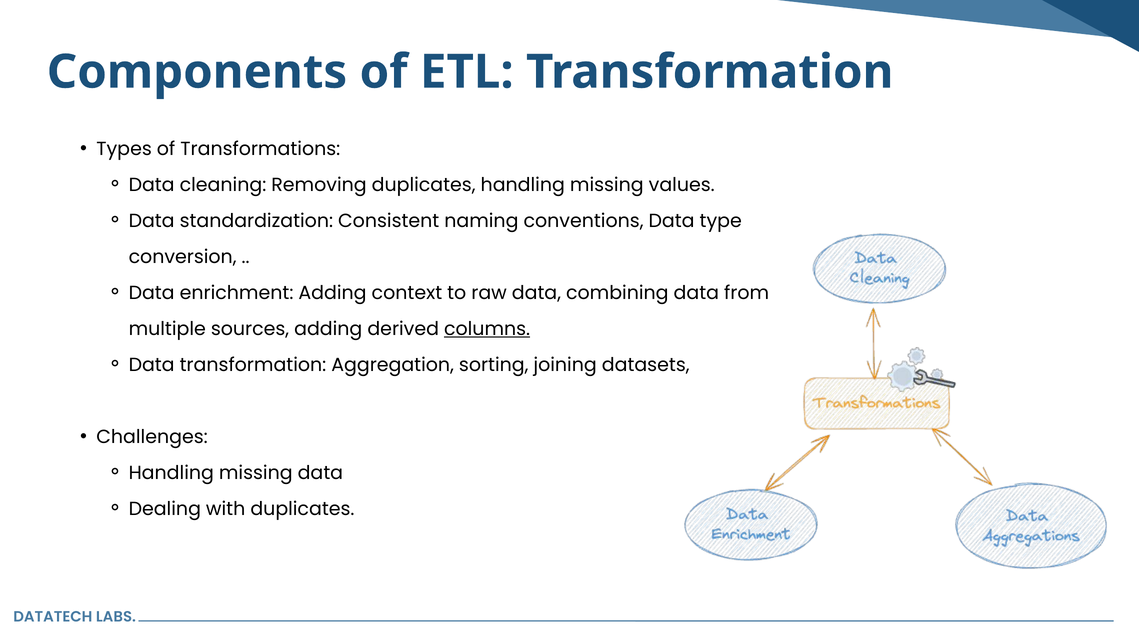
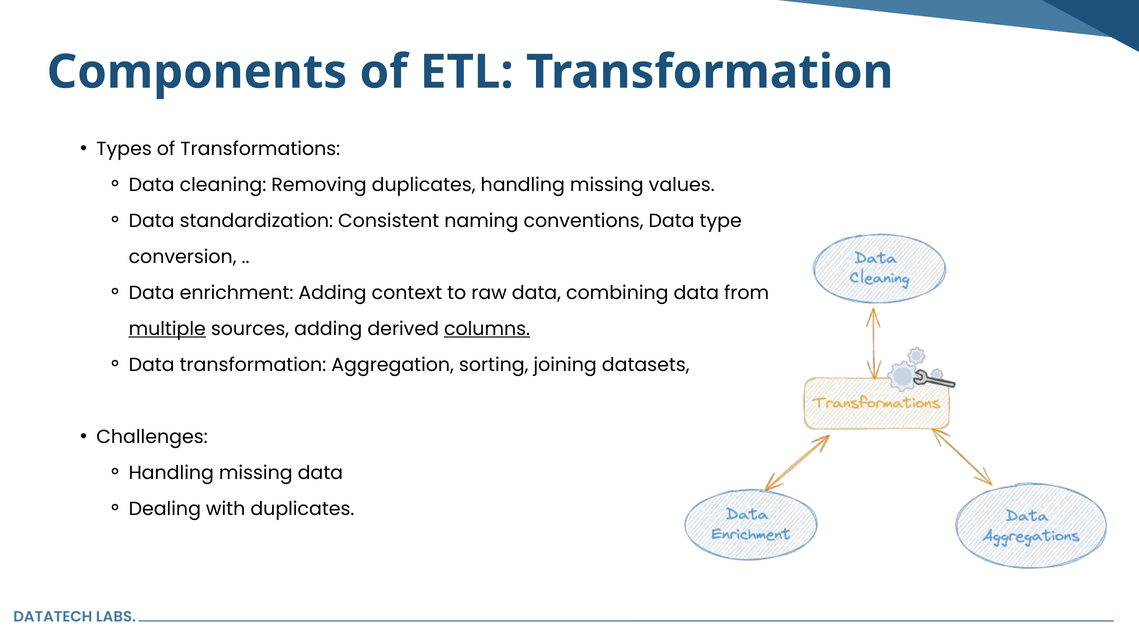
multiple underline: none -> present
